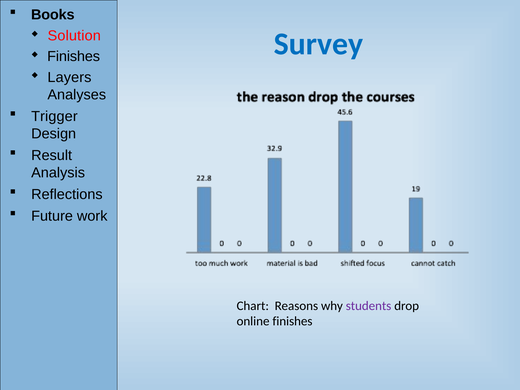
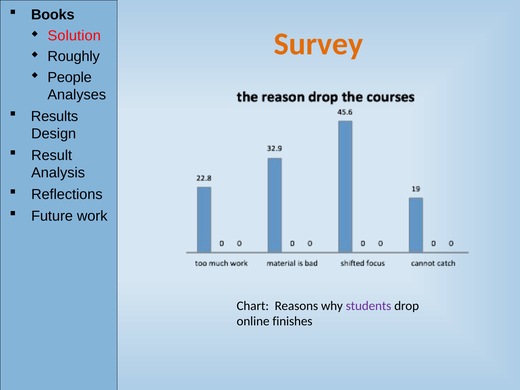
Survey colour: blue -> orange
Finishes at (74, 56): Finishes -> Roughly
Layers: Layers -> People
Trigger: Trigger -> Results
